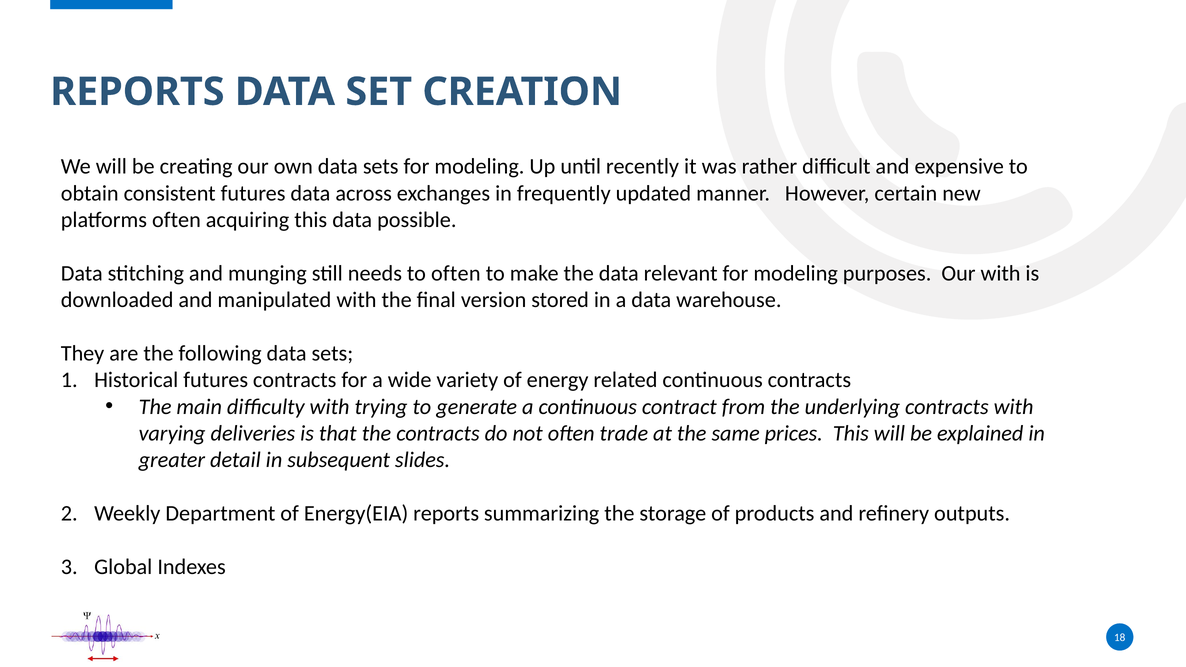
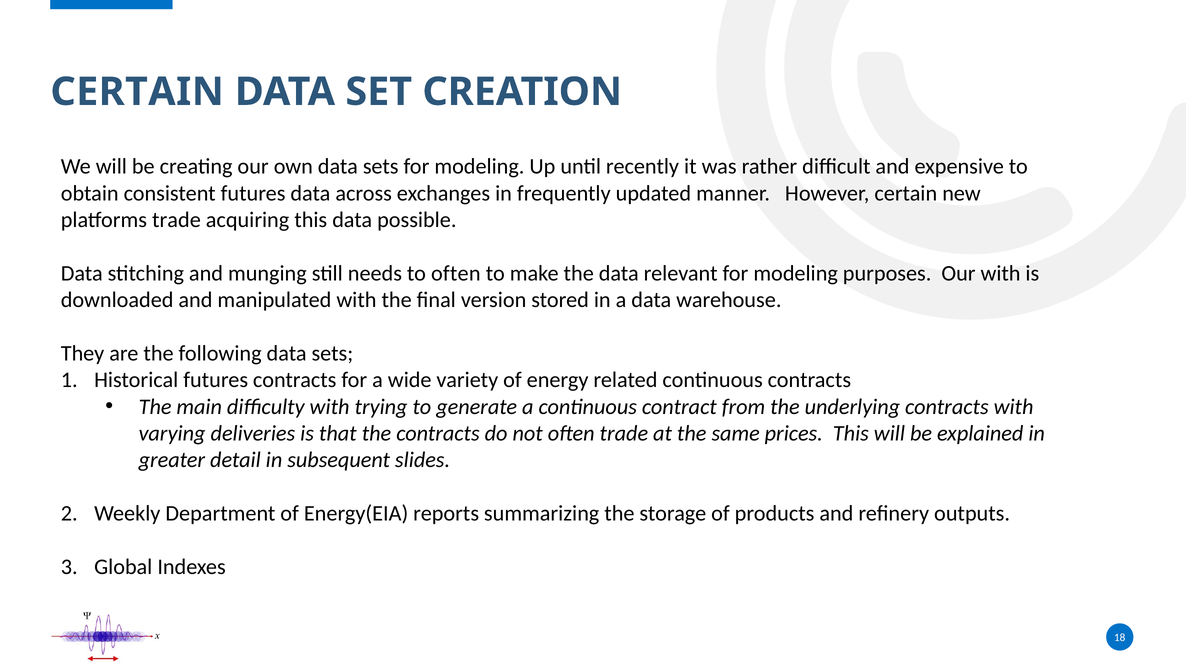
REPORTS at (137, 92): REPORTS -> CERTAIN
platforms often: often -> trade
